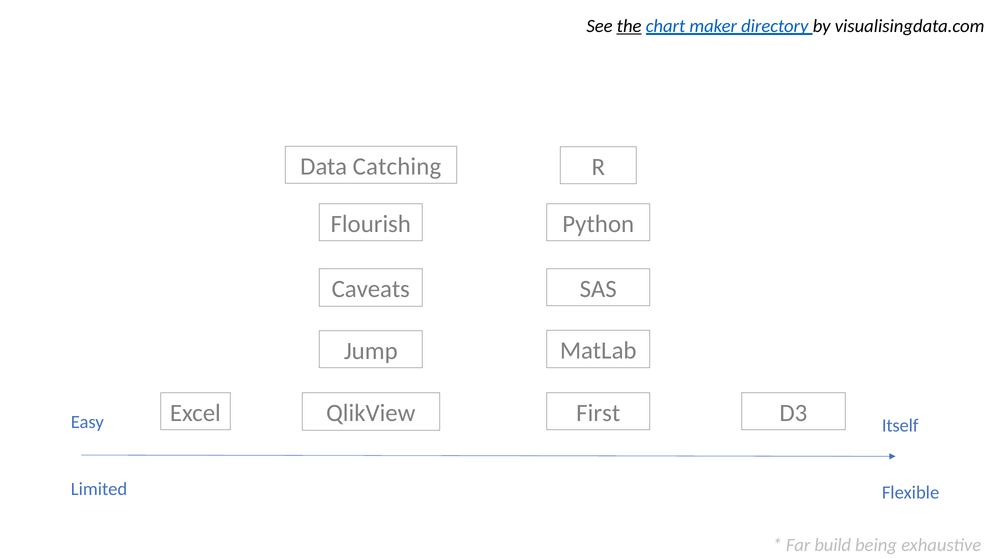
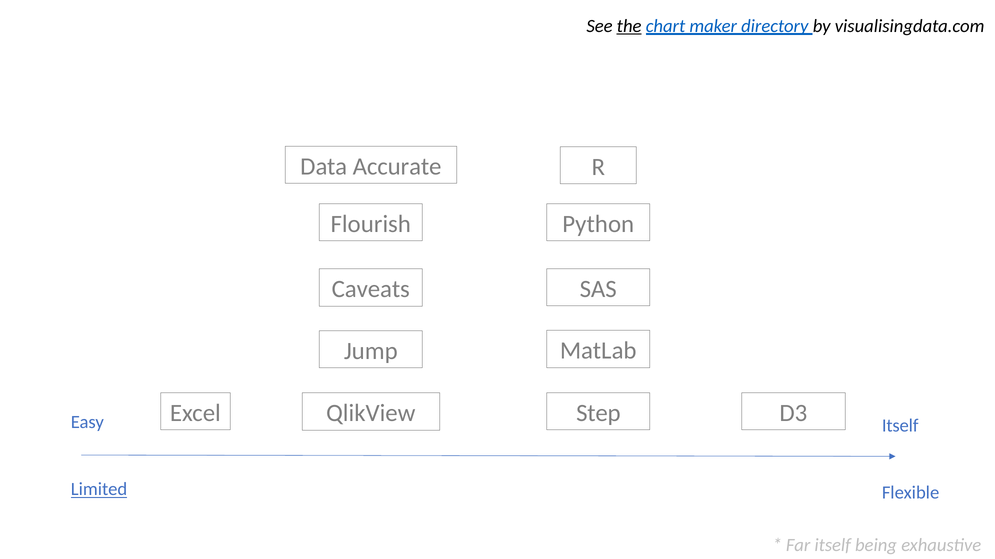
Catching: Catching -> Accurate
First: First -> Step
Limited underline: none -> present
Far build: build -> itself
